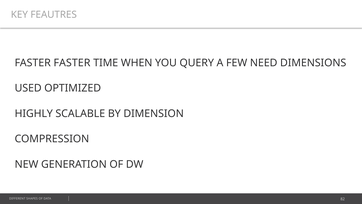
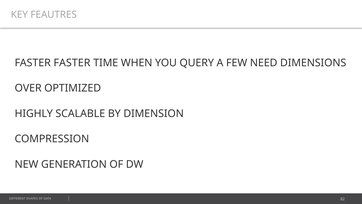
USED: USED -> OVER
